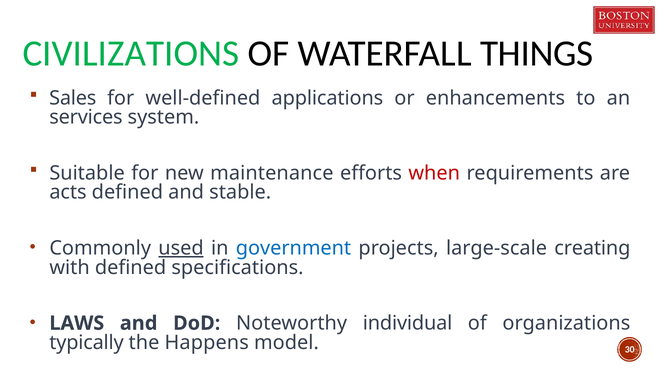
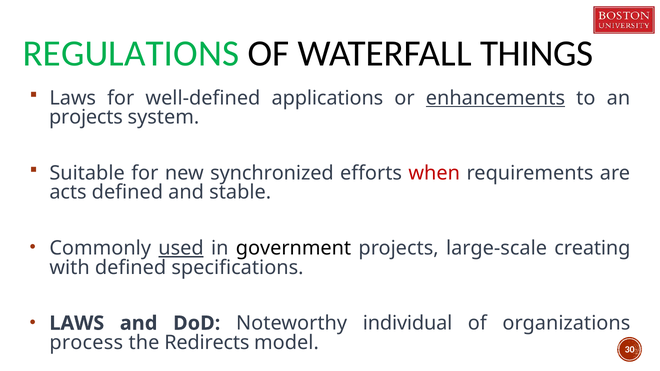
CIVILIZATIONS: CIVILIZATIONS -> REGULATIONS
Sales at (73, 98): Sales -> Laws
enhancements underline: none -> present
services at (86, 117): services -> projects
maintenance: maintenance -> synchronized
government colour: blue -> black
typically: typically -> process
Happens: Happens -> Redirects
